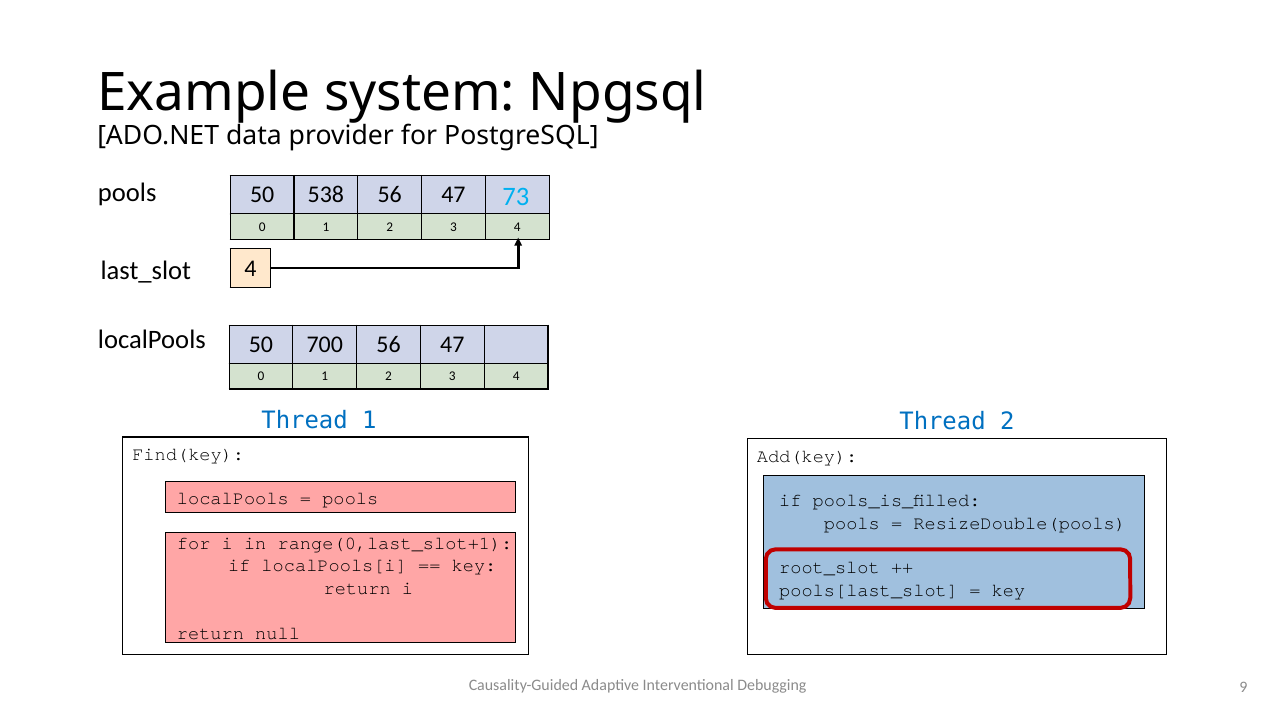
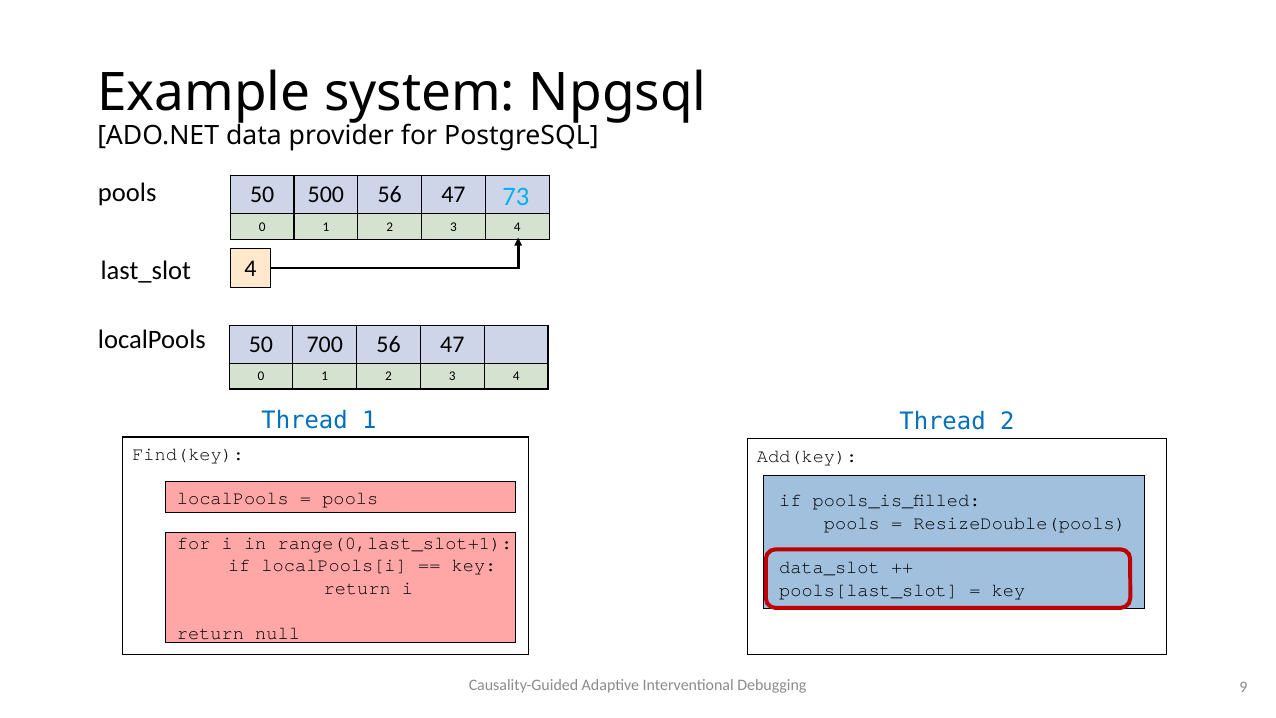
538: 538 -> 500
root_slot: root_slot -> data_slot
